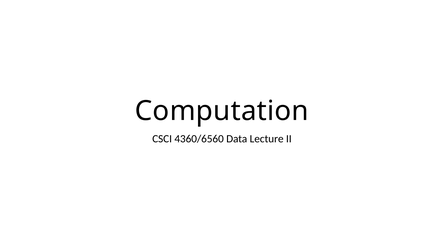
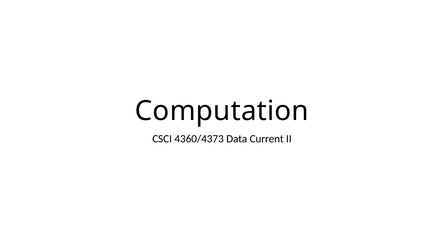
4360/6560: 4360/6560 -> 4360/4373
Lecture: Lecture -> Current
